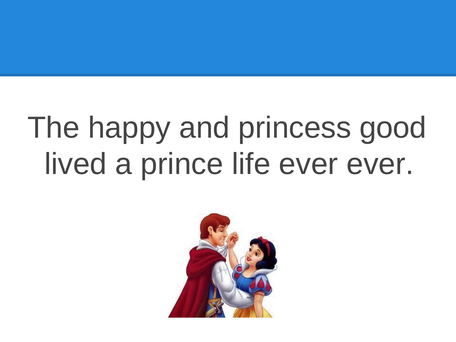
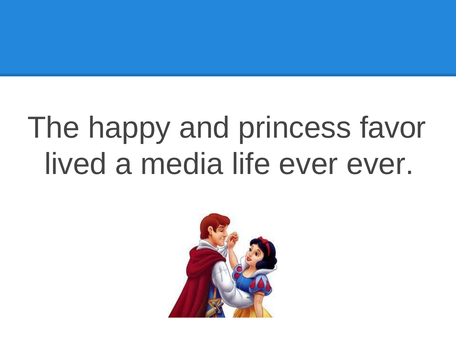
good: good -> favor
prince: prince -> media
